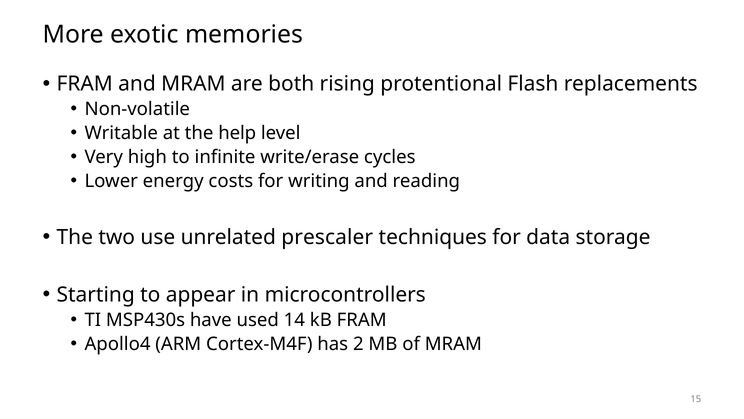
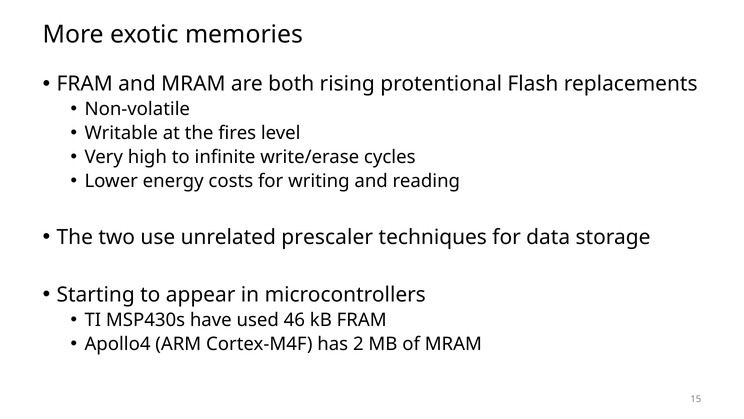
help: help -> fires
14: 14 -> 46
